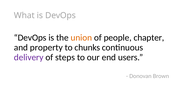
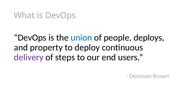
union colour: orange -> blue
chapter: chapter -> deploys
chunks: chunks -> deploy
